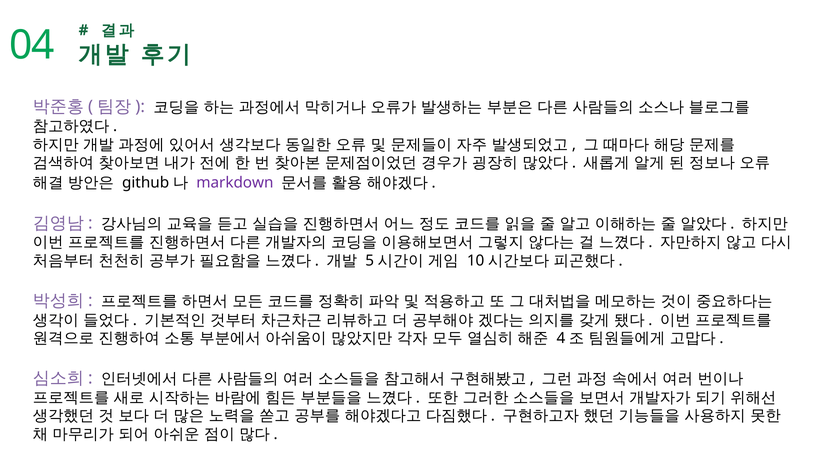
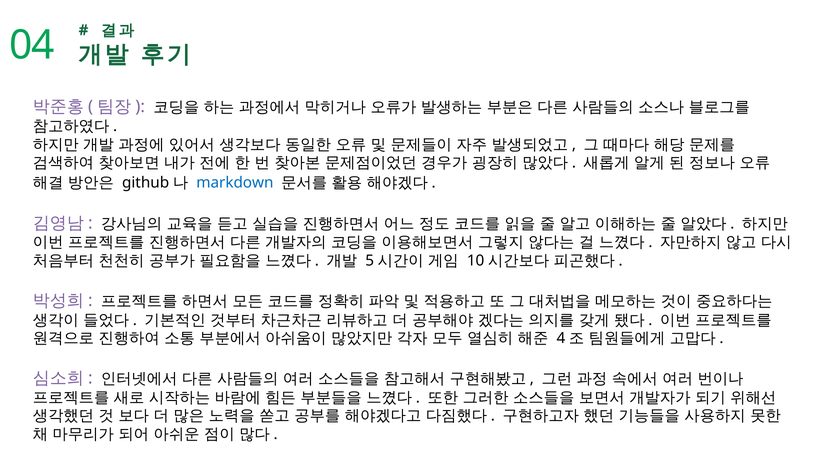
markdown colour: purple -> blue
